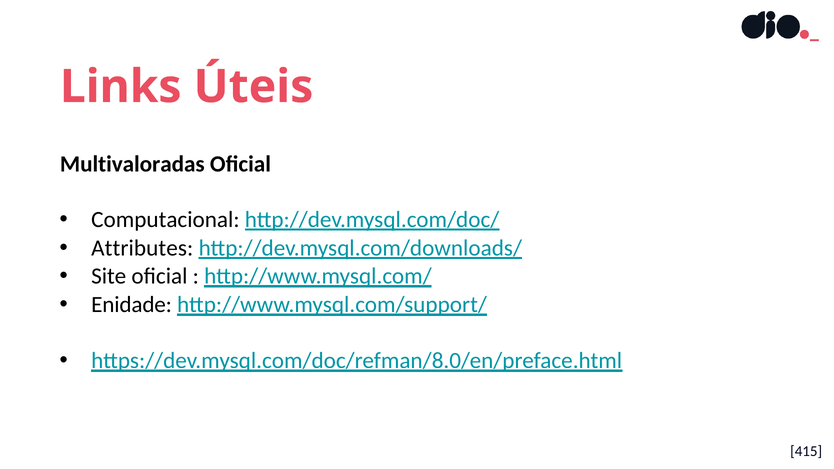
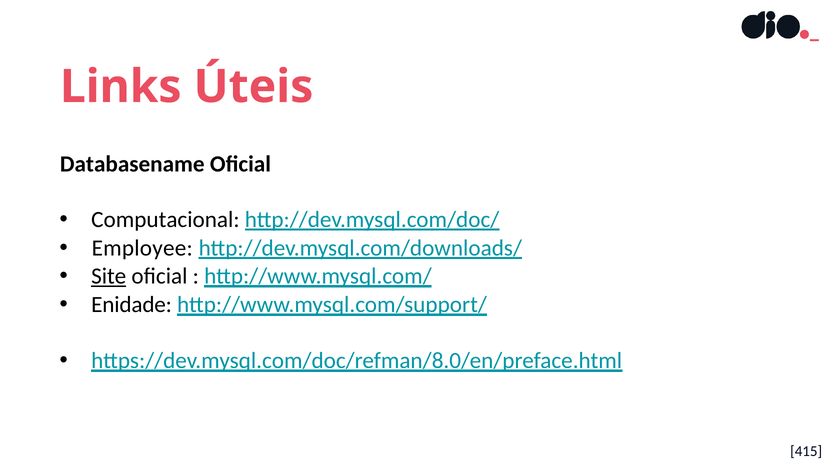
Multivaloradas: Multivaloradas -> Databasename
Attributes: Attributes -> Employee
Site underline: none -> present
